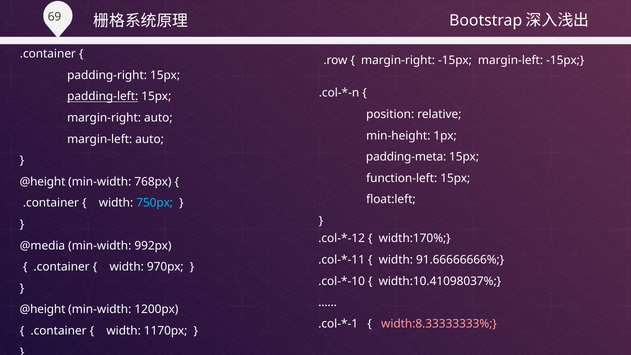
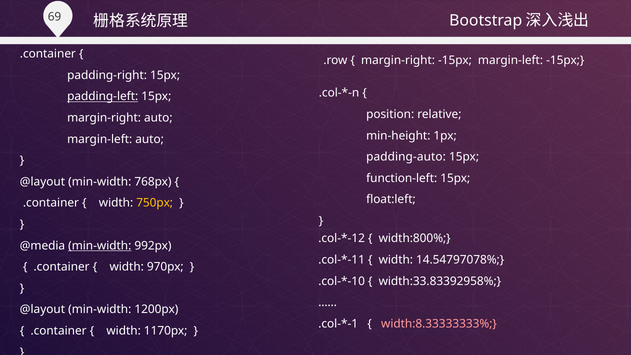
padding-meta: padding-meta -> padding-auto
@height at (43, 182): @height -> @layout
750px colour: light blue -> yellow
width:170%: width:170% -> width:800%
min-width at (100, 246) underline: none -> present
91.66666666%: 91.66666666% -> 14.54797078%
width:10.41098037%: width:10.41098037% -> width:33.83392958%
@height at (43, 310): @height -> @layout
